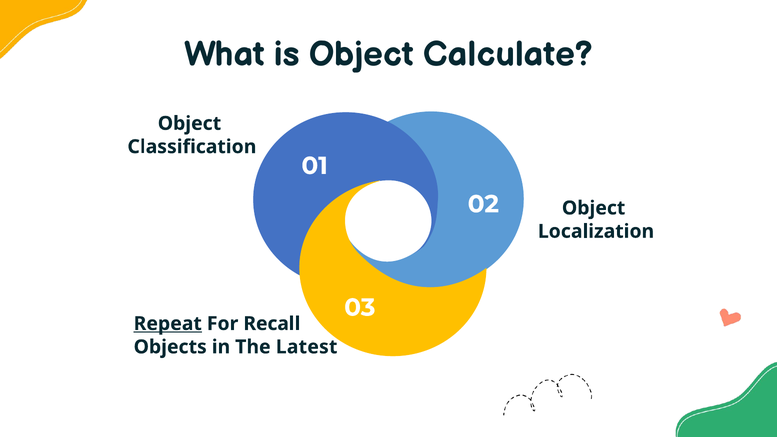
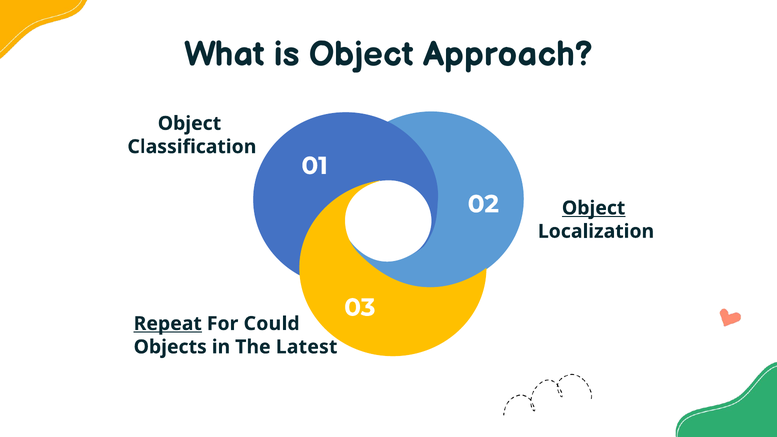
Calculate: Calculate -> Approach
Object at (594, 208) underline: none -> present
Recall: Recall -> Could
